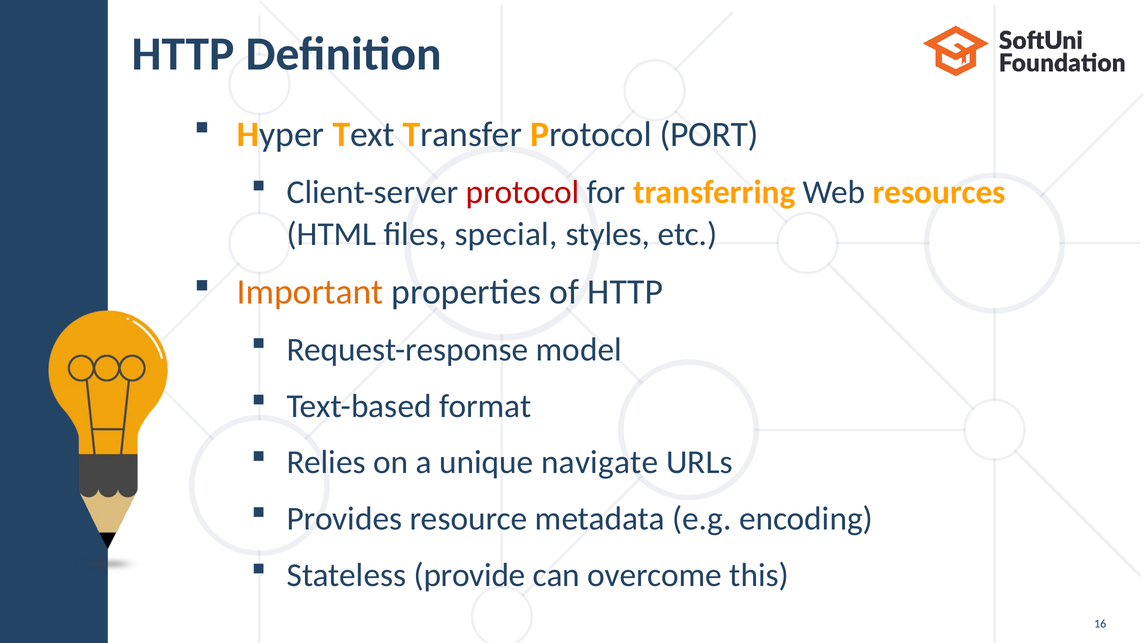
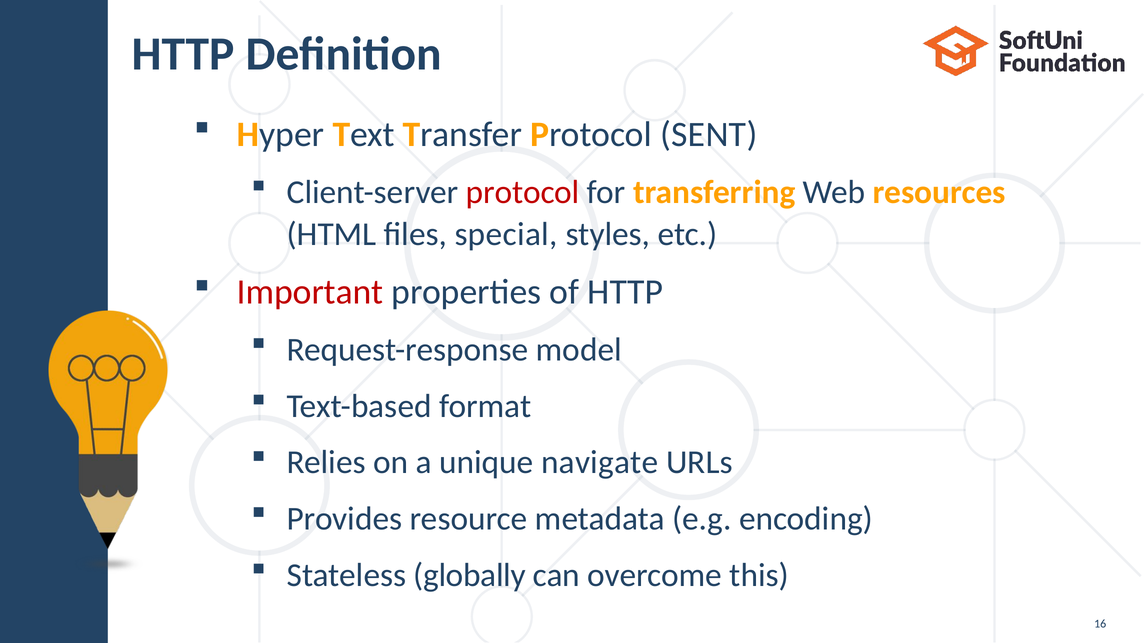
PORT: PORT -> SENT
Important colour: orange -> red
provide: provide -> globally
